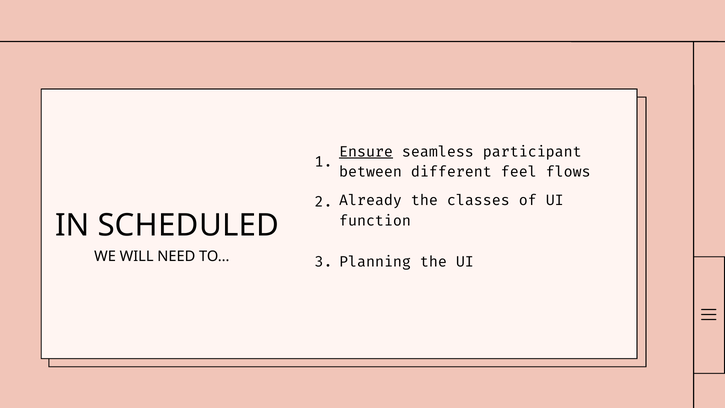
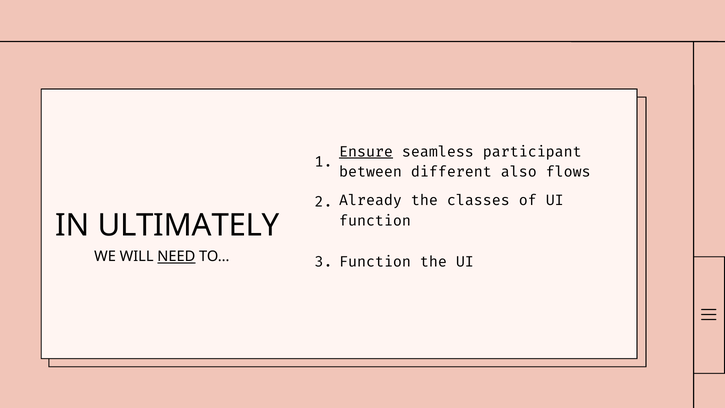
feel: feel -> also
SCHEDULED: SCHEDULED -> ULTIMATELY
NEED underline: none -> present
Planning at (375, 262): Planning -> Function
